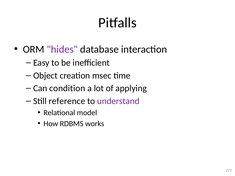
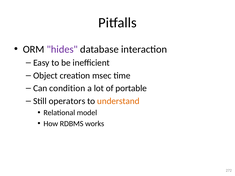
applying: applying -> portable
reference: reference -> operators
understand colour: purple -> orange
